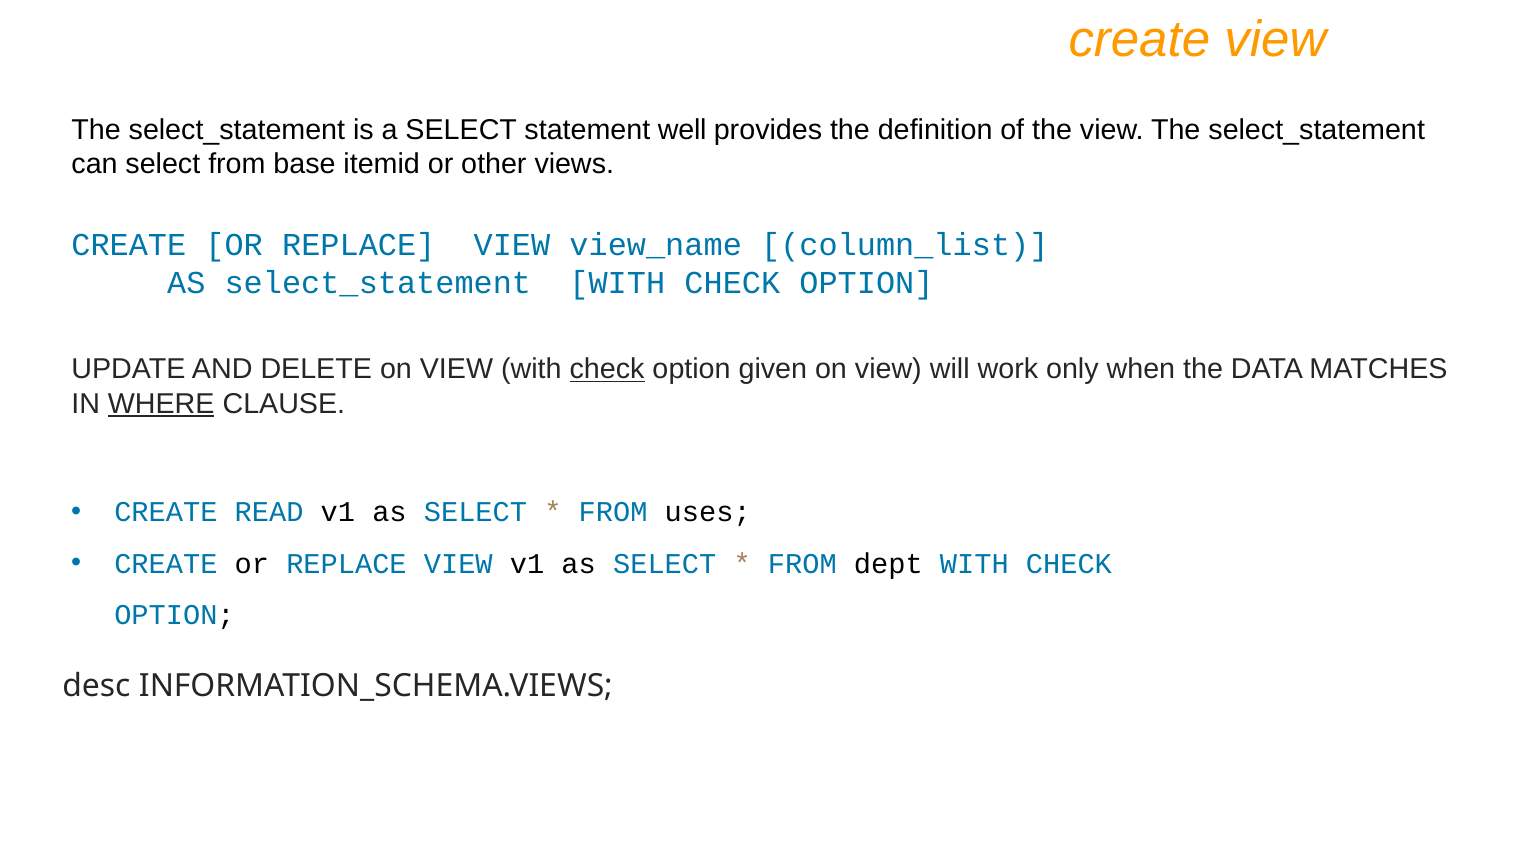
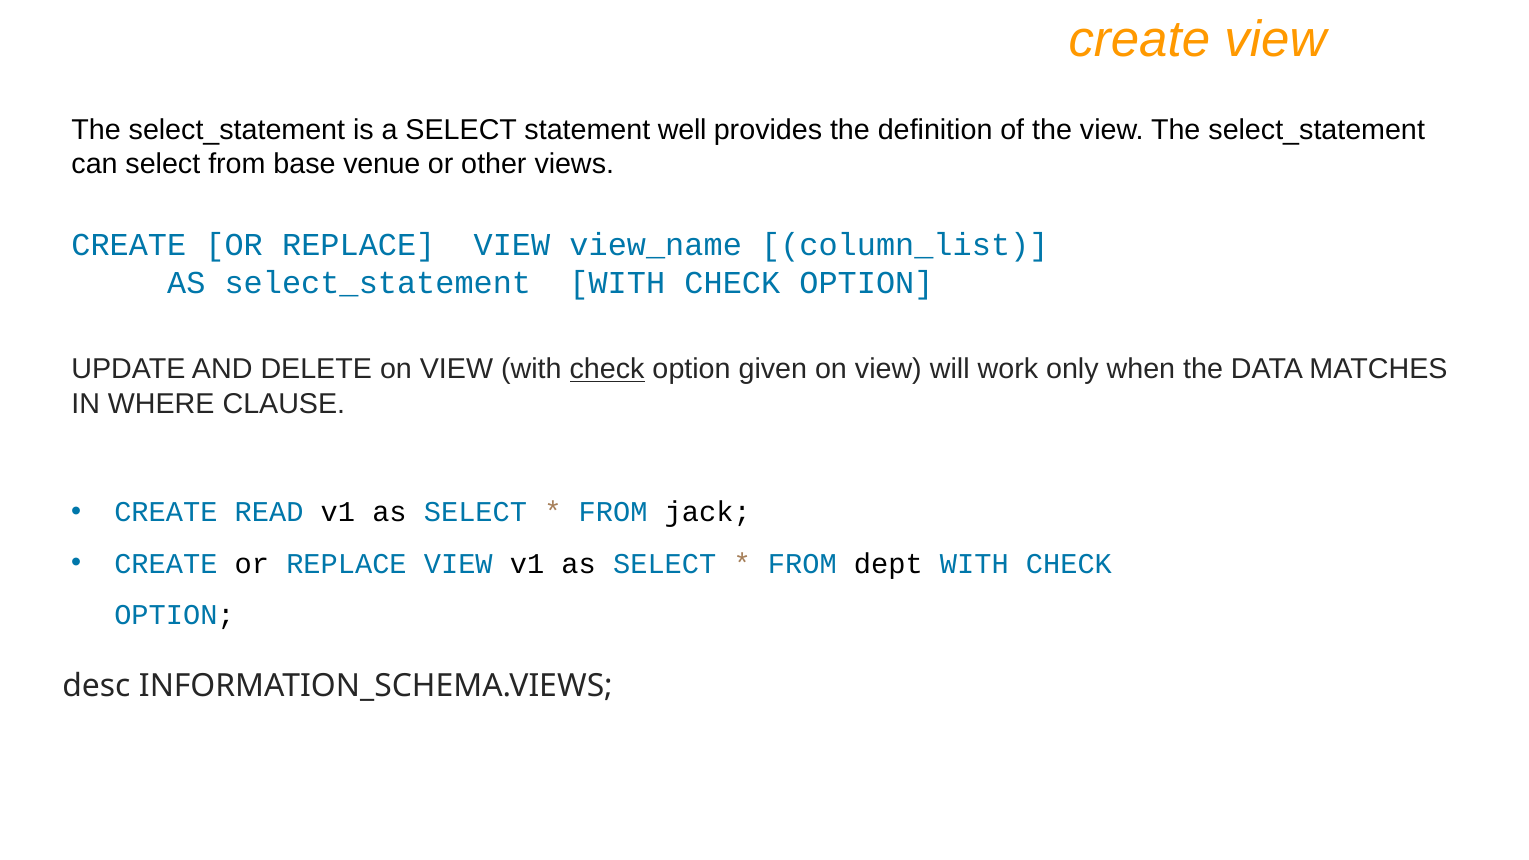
itemid: itemid -> venue
WHERE underline: present -> none
uses: uses -> jack
